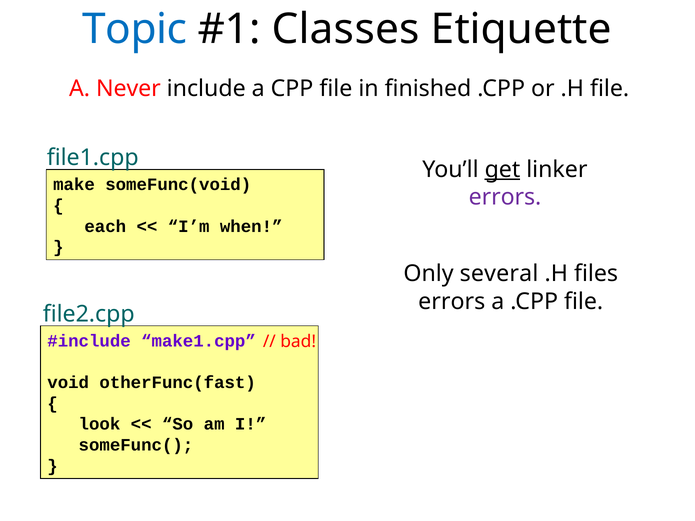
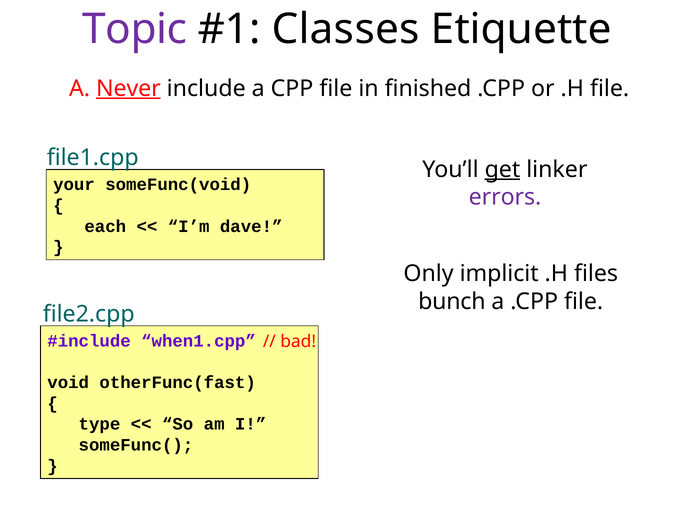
Topic colour: blue -> purple
Never underline: none -> present
make: make -> your
when: when -> dave
several: several -> implicit
errors at (452, 302): errors -> bunch
make1.cpp: make1.cpp -> when1.cpp
look: look -> type
